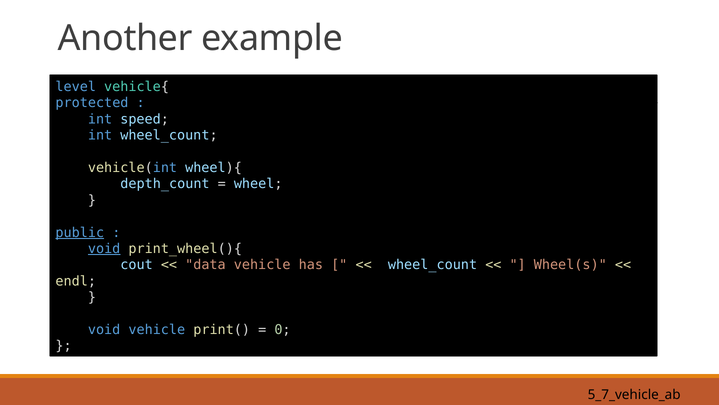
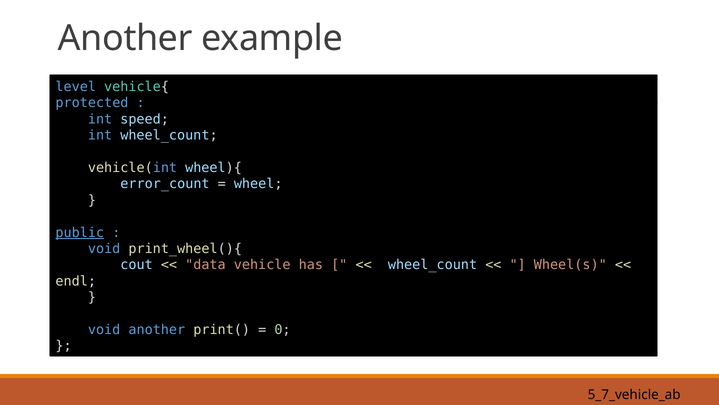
depth_count: depth_count -> error_count
void at (104, 248) underline: present -> none
void vehicle: vehicle -> another
